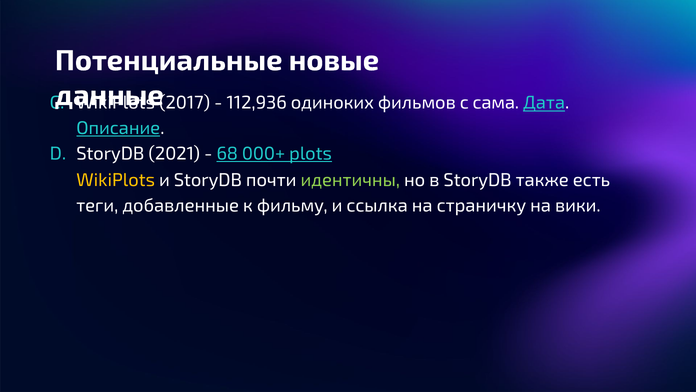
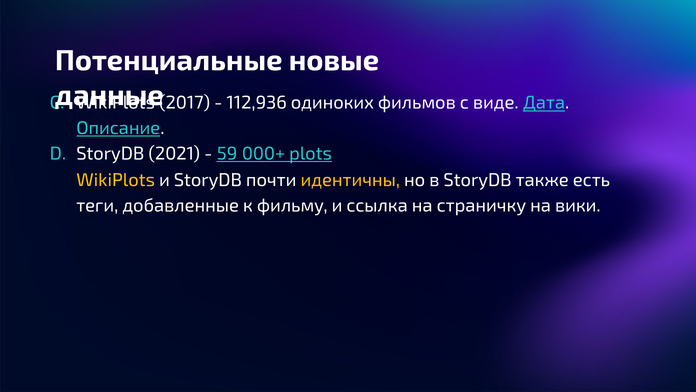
сама: сама -> виде
68: 68 -> 59
идентичны colour: light green -> yellow
